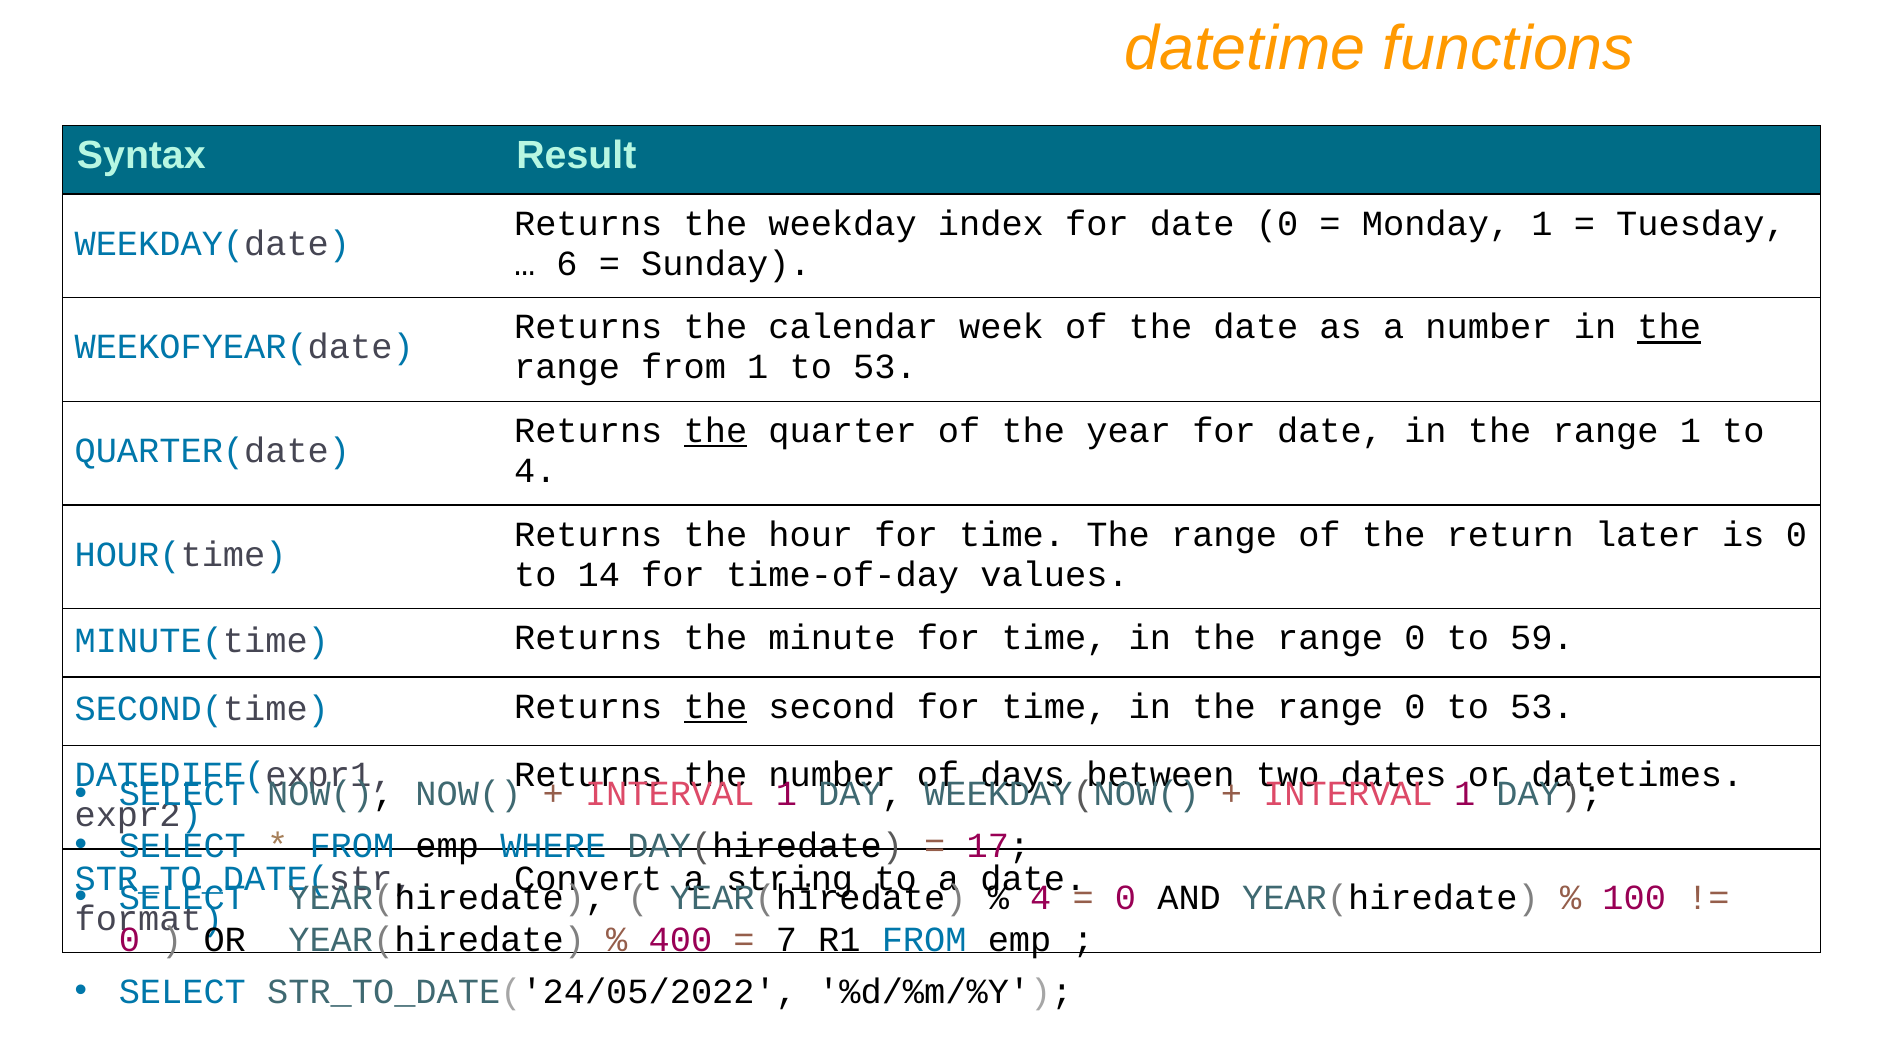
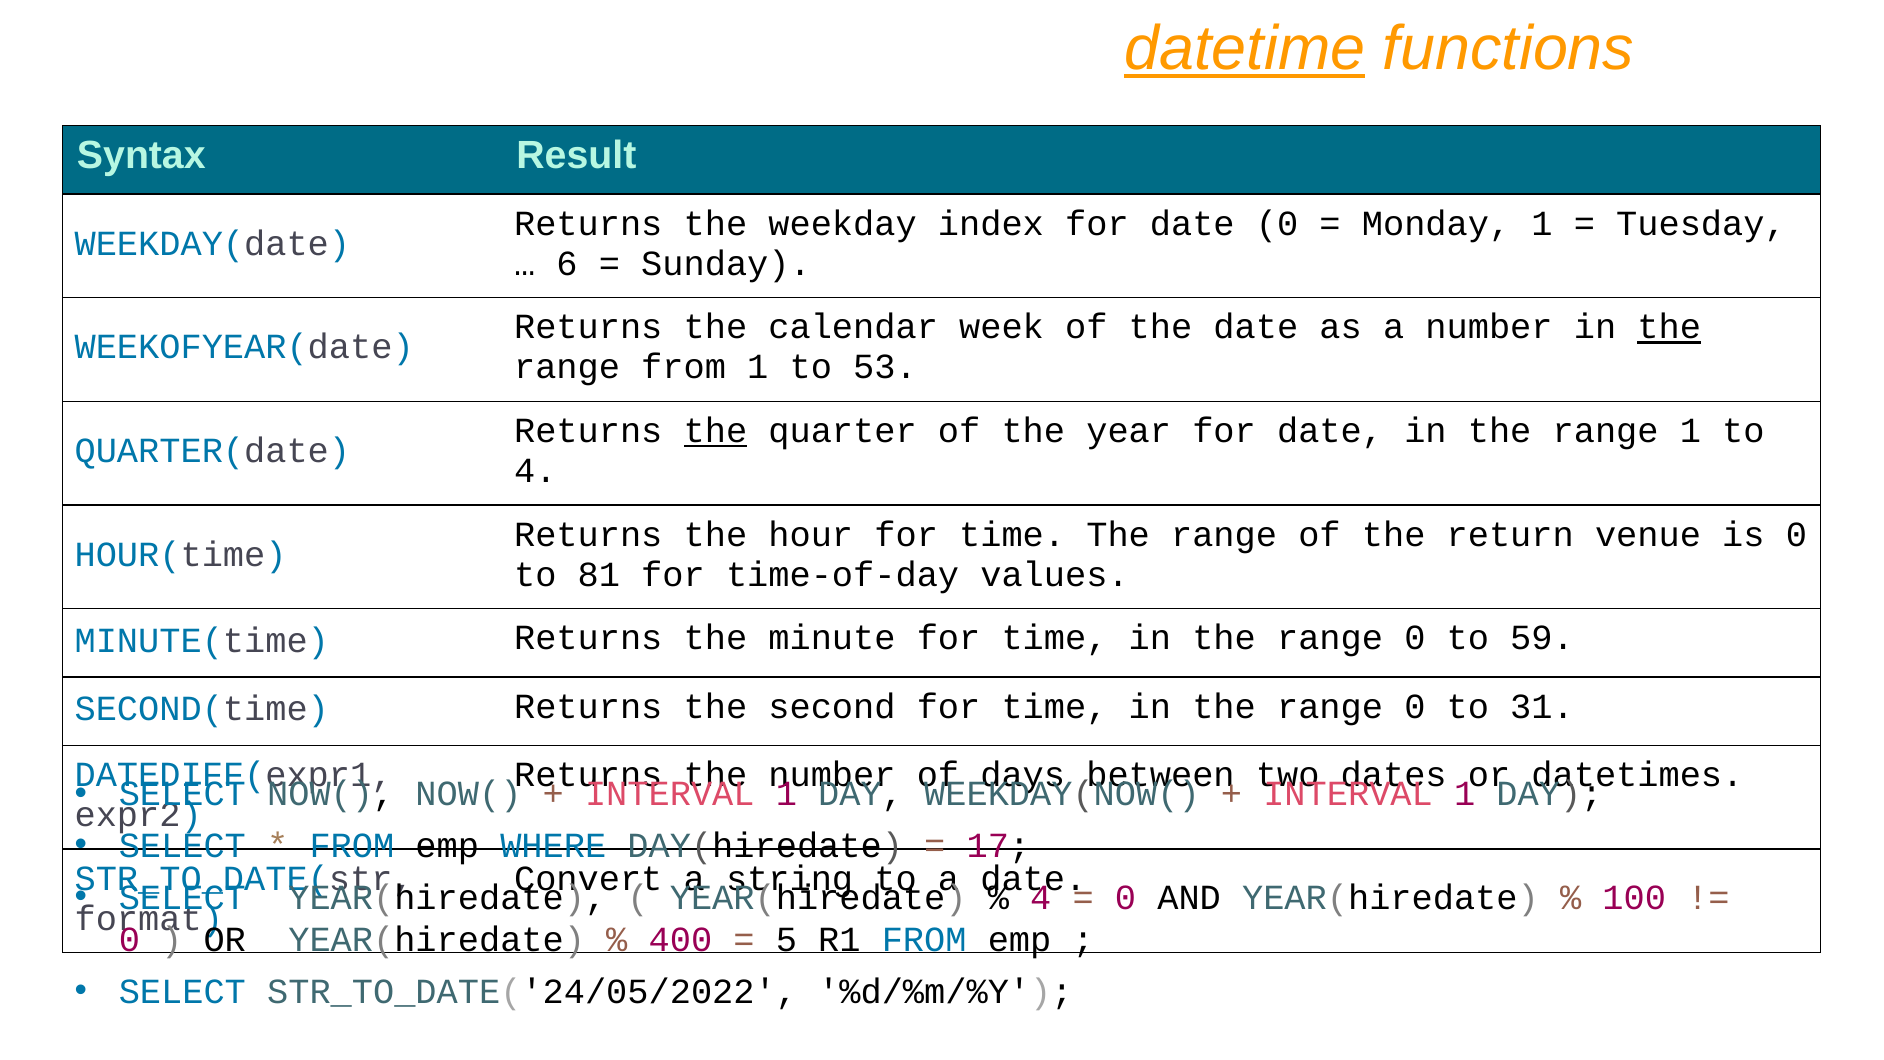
datetime underline: none -> present
later: later -> venue
14: 14 -> 81
the at (715, 706) underline: present -> none
0 to 53: 53 -> 31
7: 7 -> 5
